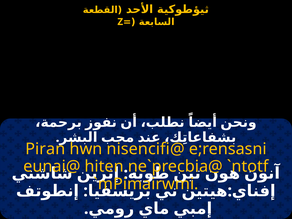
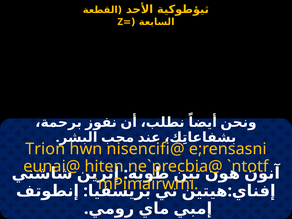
Piran: Piran -> Trion
